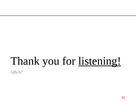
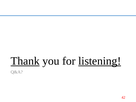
Thank underline: none -> present
